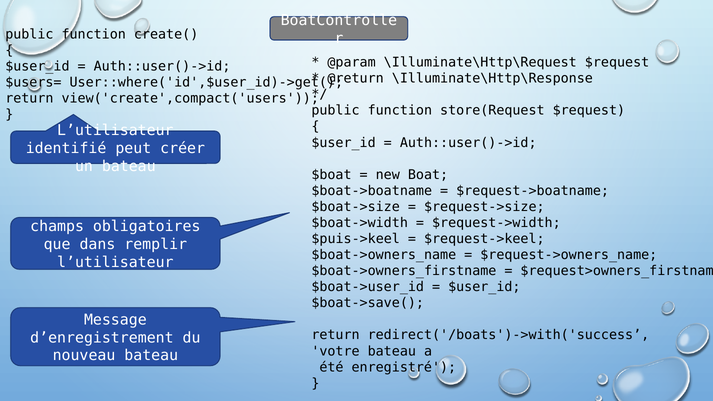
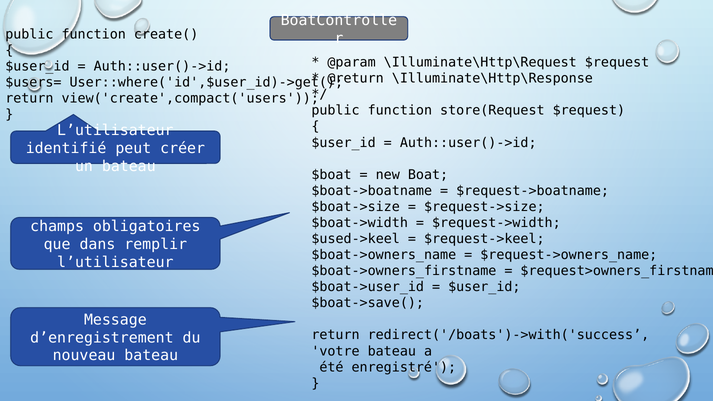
$puis->keel: $puis->keel -> $used->keel
